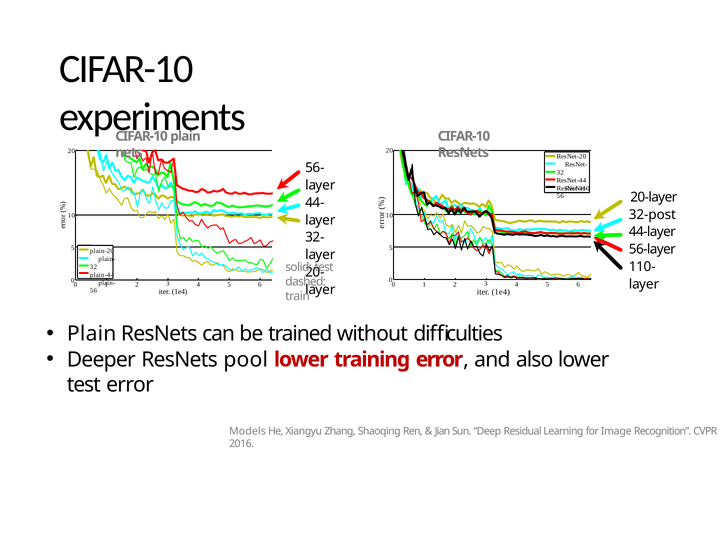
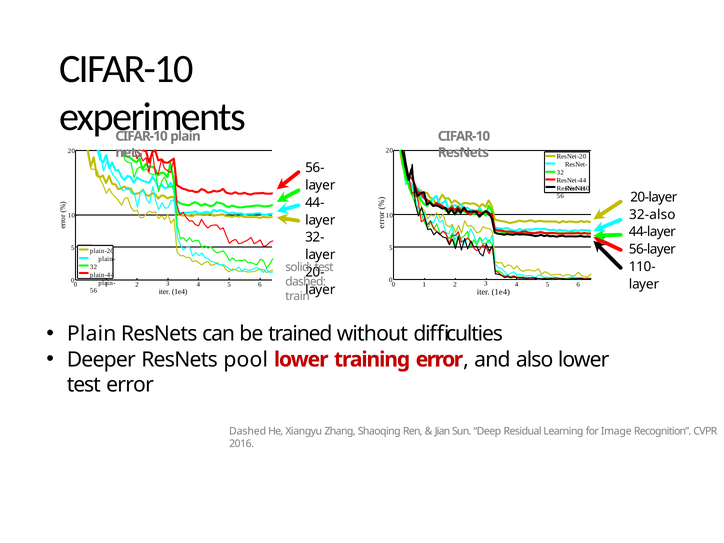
32-post: 32-post -> 32-also
Models at (248, 431): Models -> Dashed
